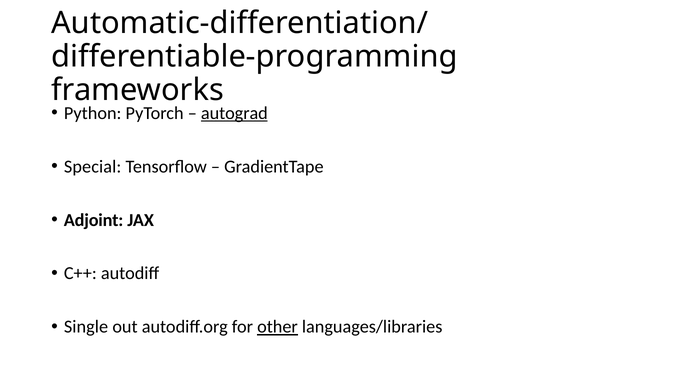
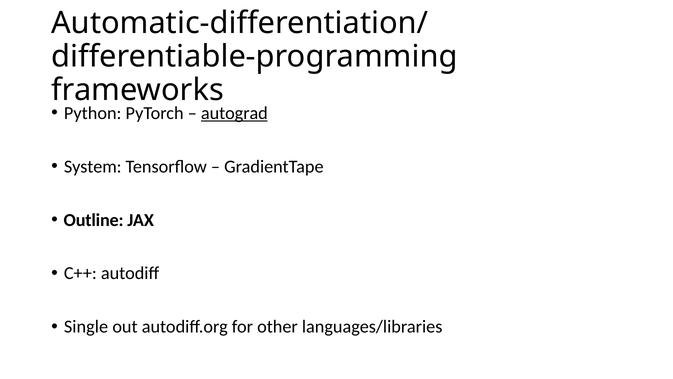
Special: Special -> System
Adjoint: Adjoint -> Outline
other underline: present -> none
